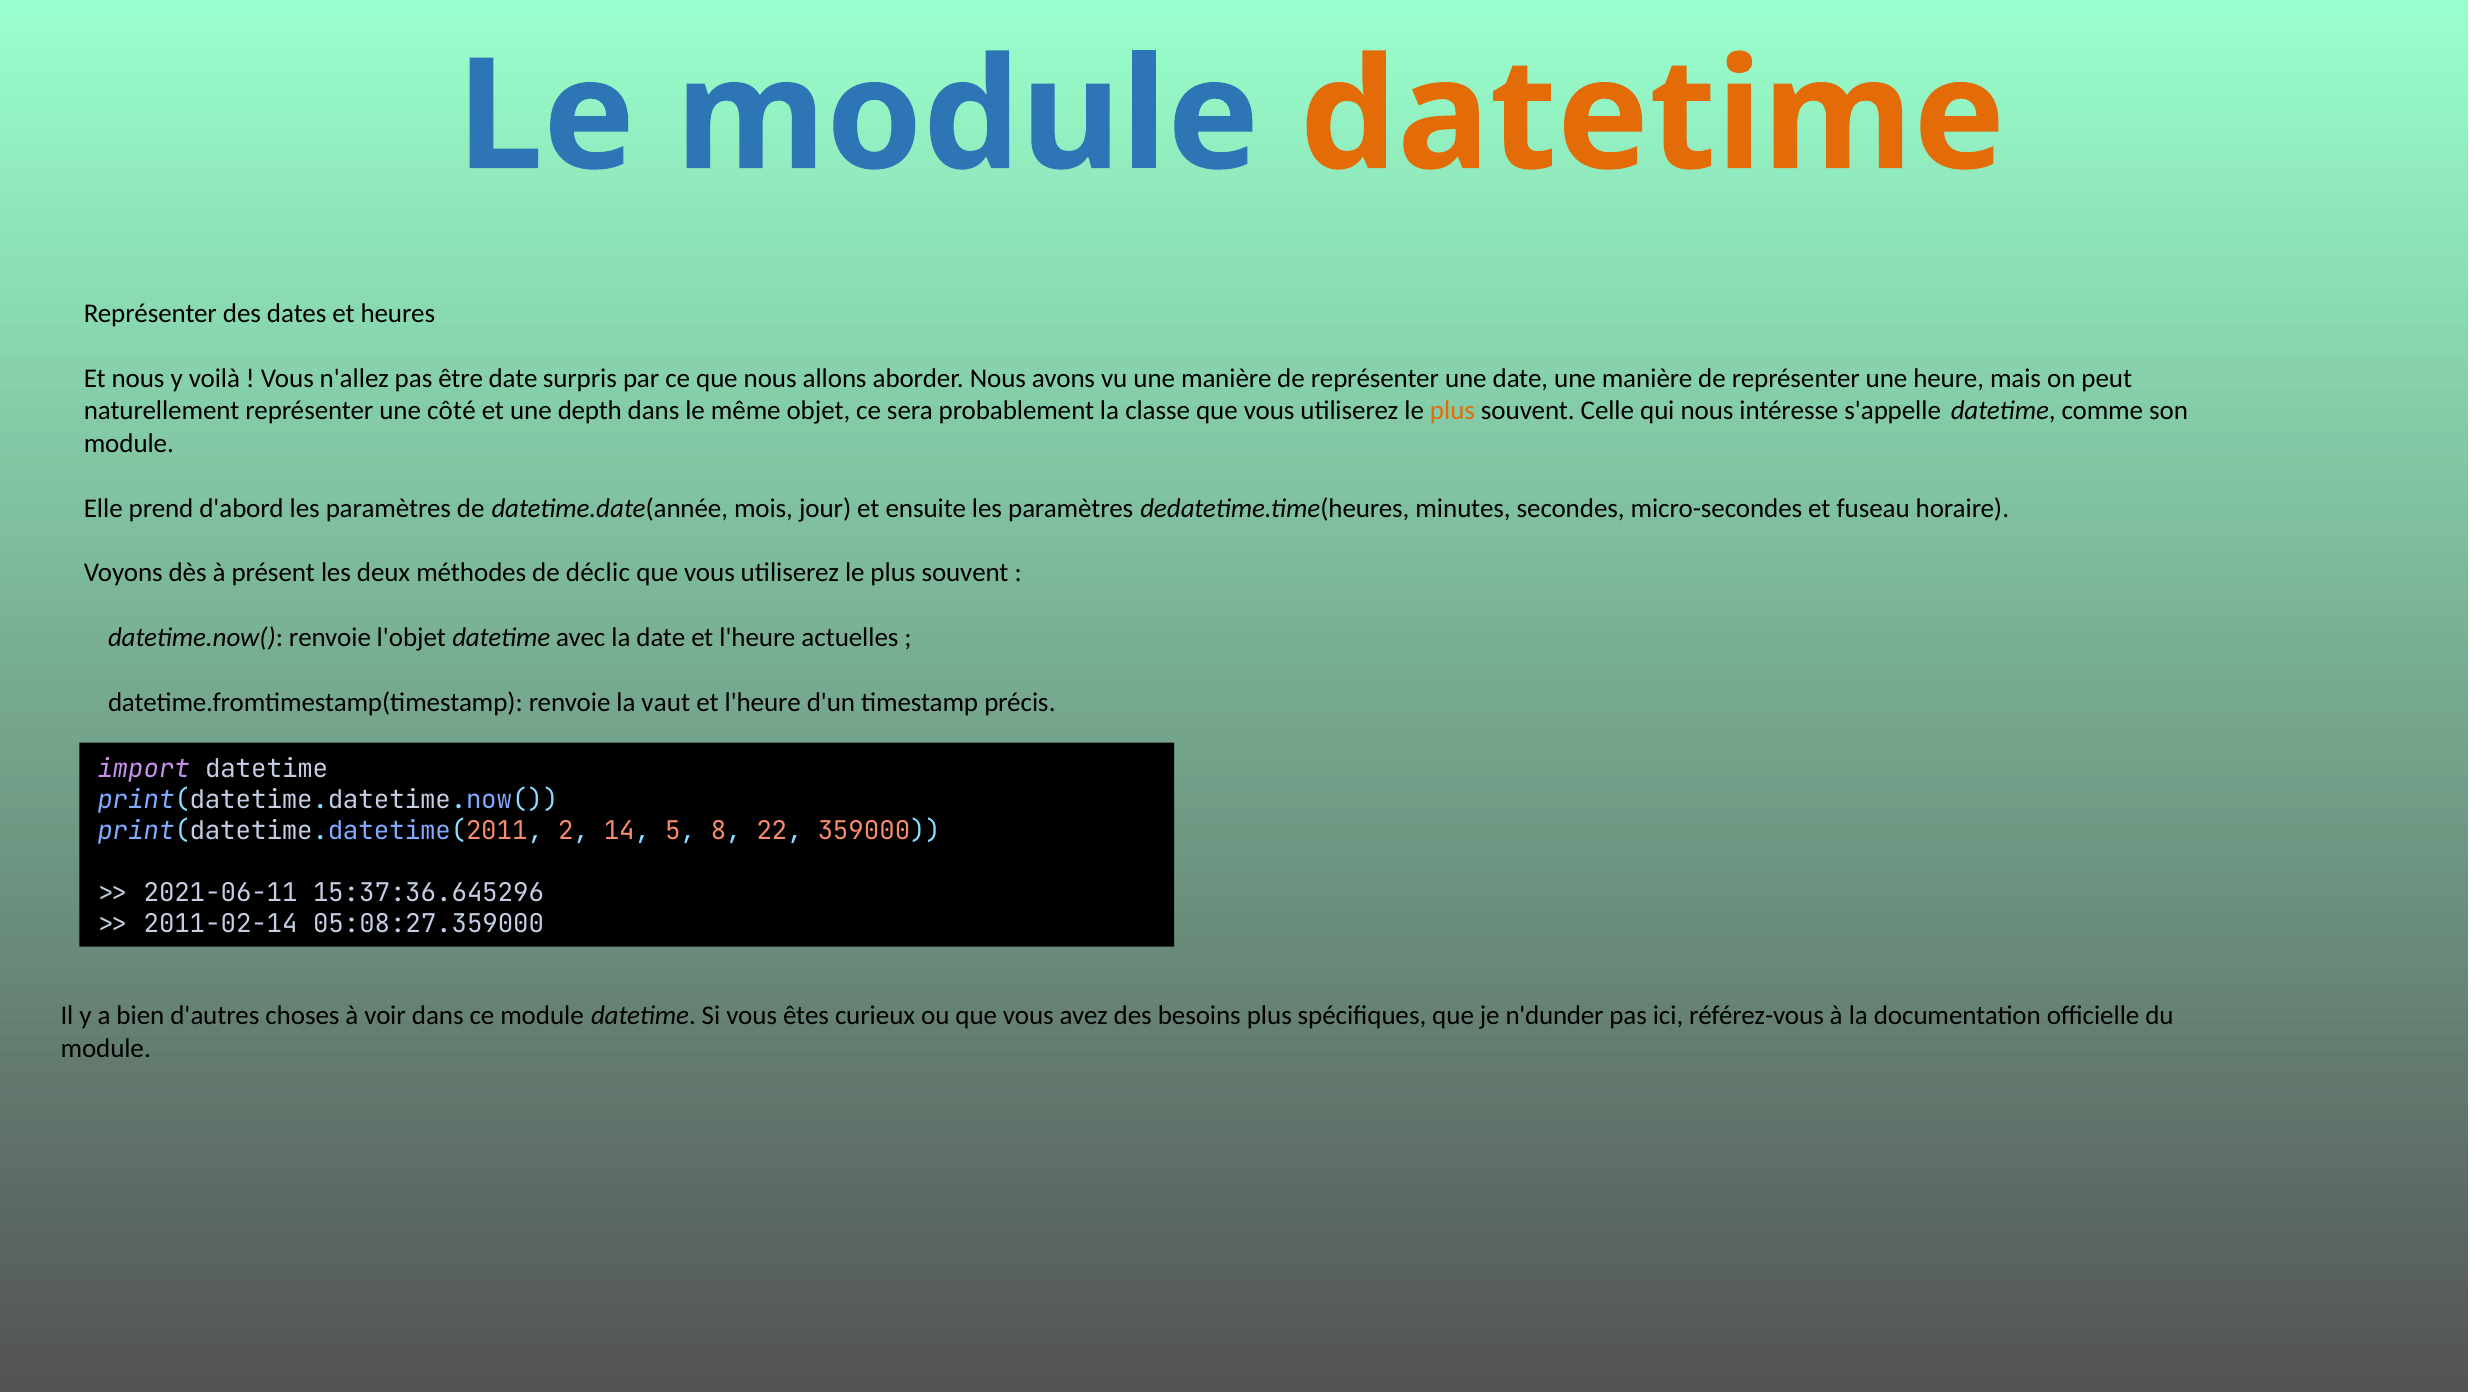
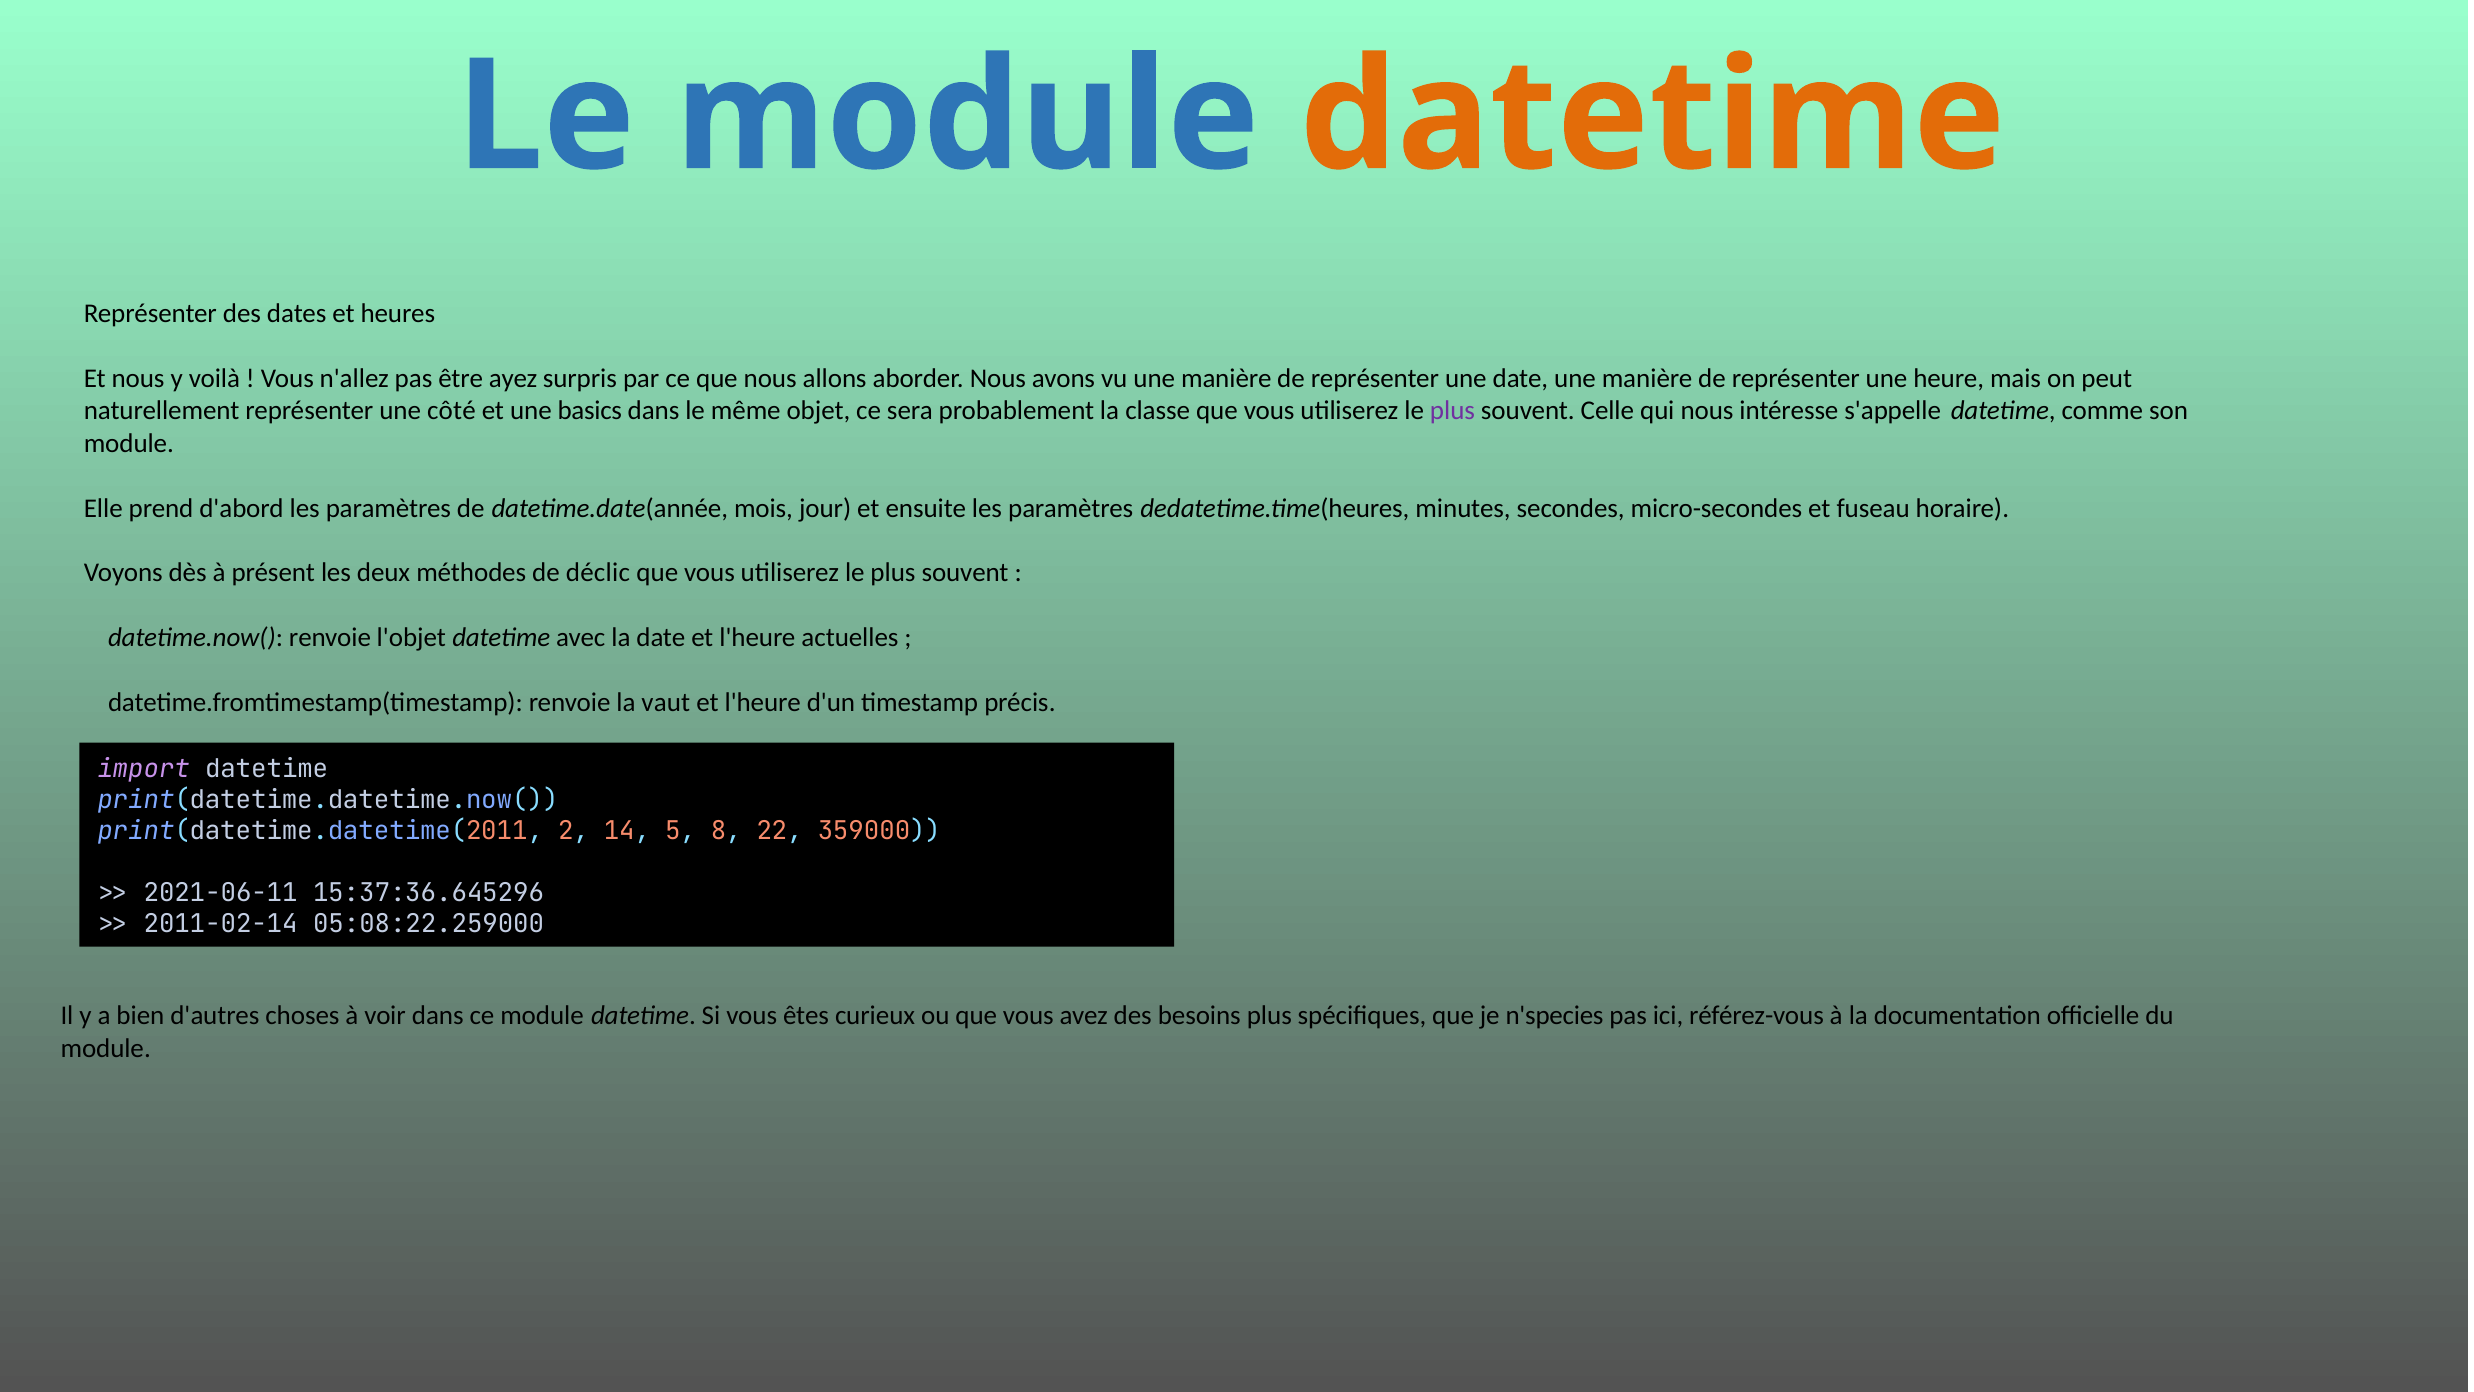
être date: date -> ayez
depth: depth -> basics
plus at (1453, 411) colour: orange -> purple
05:08:27.359000: 05:08:27.359000 -> 05:08:22.259000
n'dunder: n'dunder -> n'species
